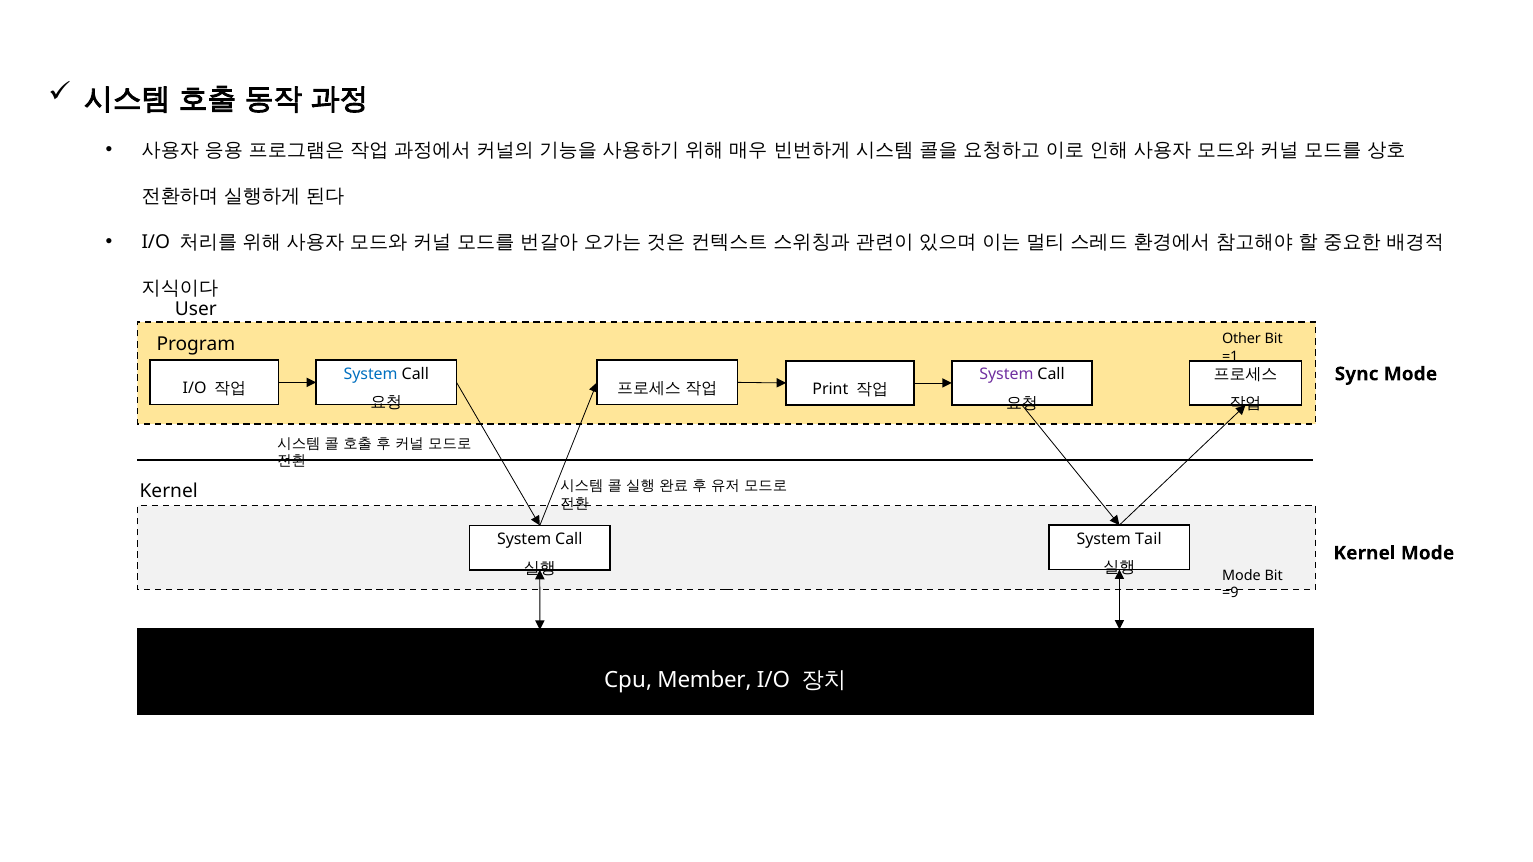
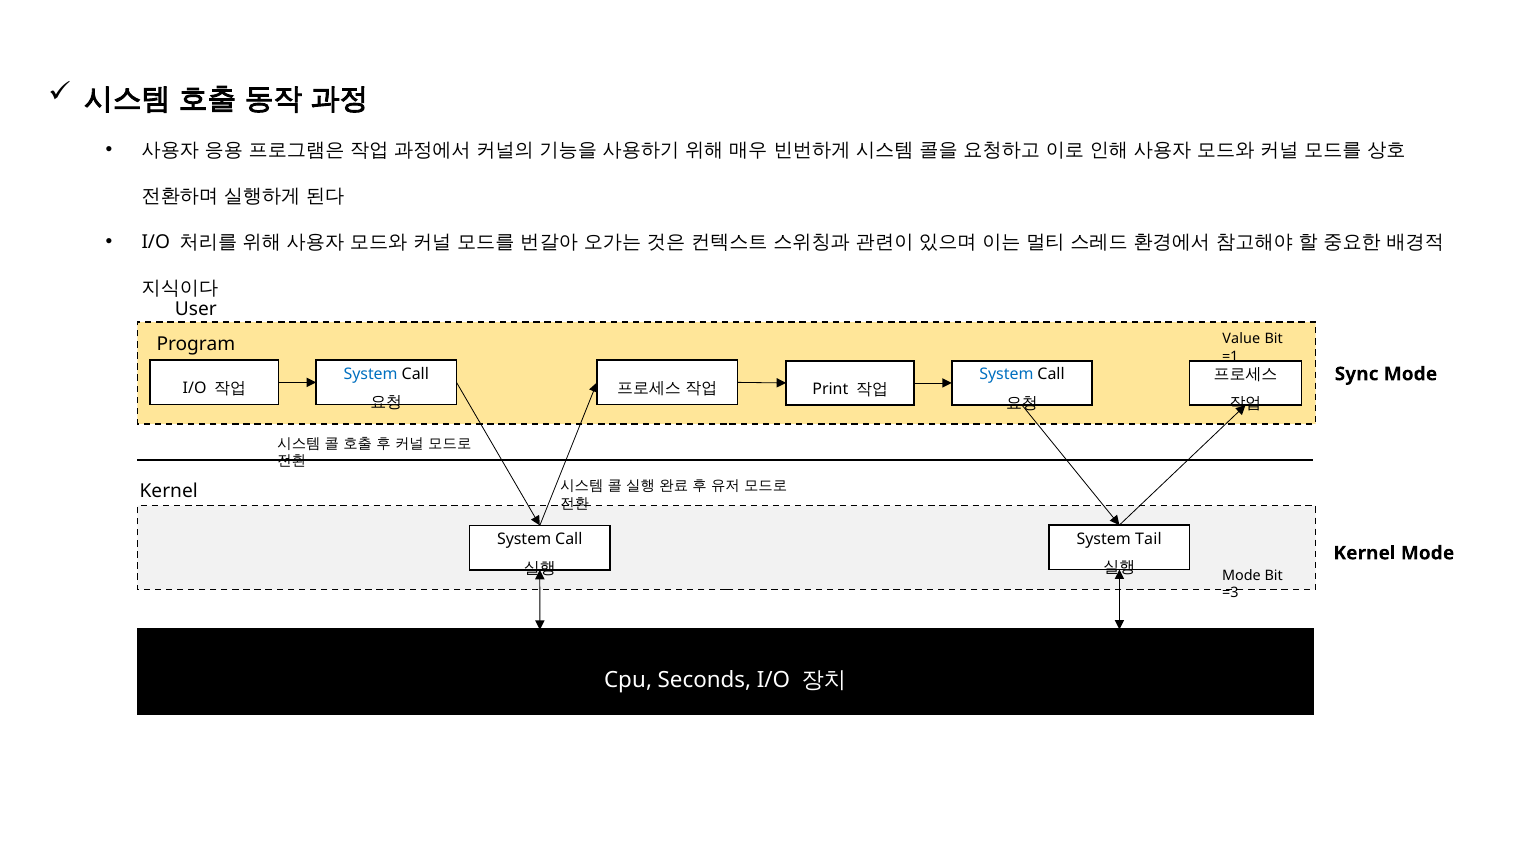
Other: Other -> Value
System at (1006, 375) colour: purple -> blue
=9: =9 -> =3
Member: Member -> Seconds
